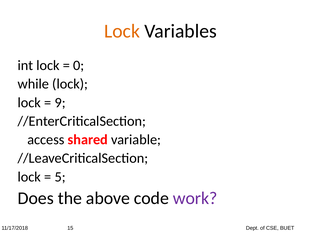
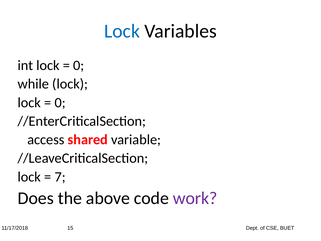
Lock at (122, 31) colour: orange -> blue
9 at (60, 102): 9 -> 0
5: 5 -> 7
